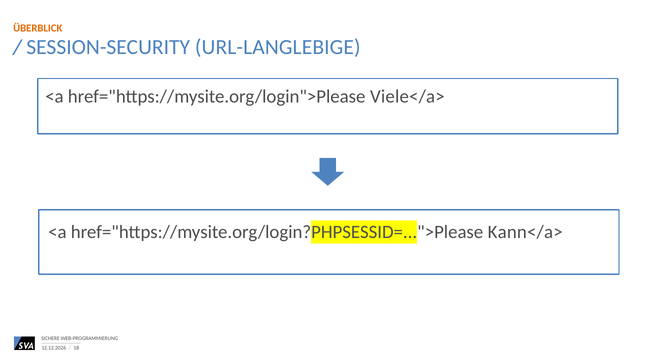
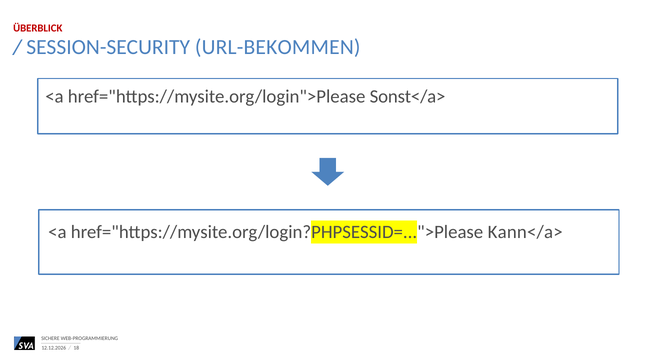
ÜBERBLICK colour: orange -> red
URL-LANGLEBIGE: URL-LANGLEBIGE -> URL-BEKOMMEN
Viele</a>: Viele</a> -> Sonst</a>
